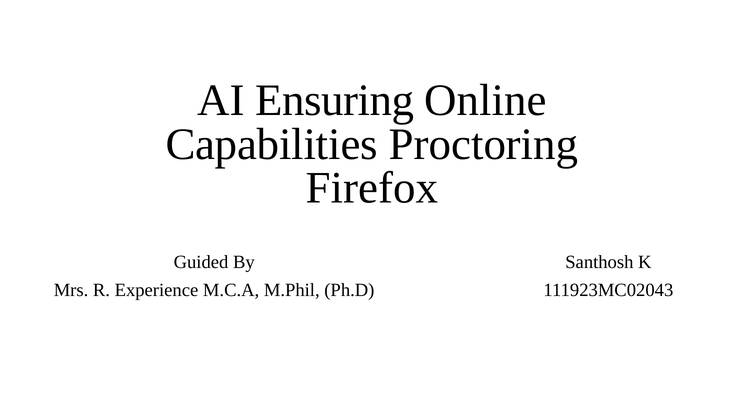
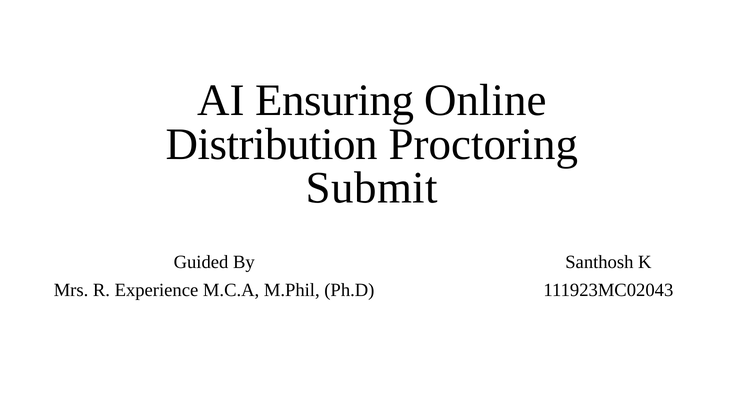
Capabilities: Capabilities -> Distribution
Firefox: Firefox -> Submit
